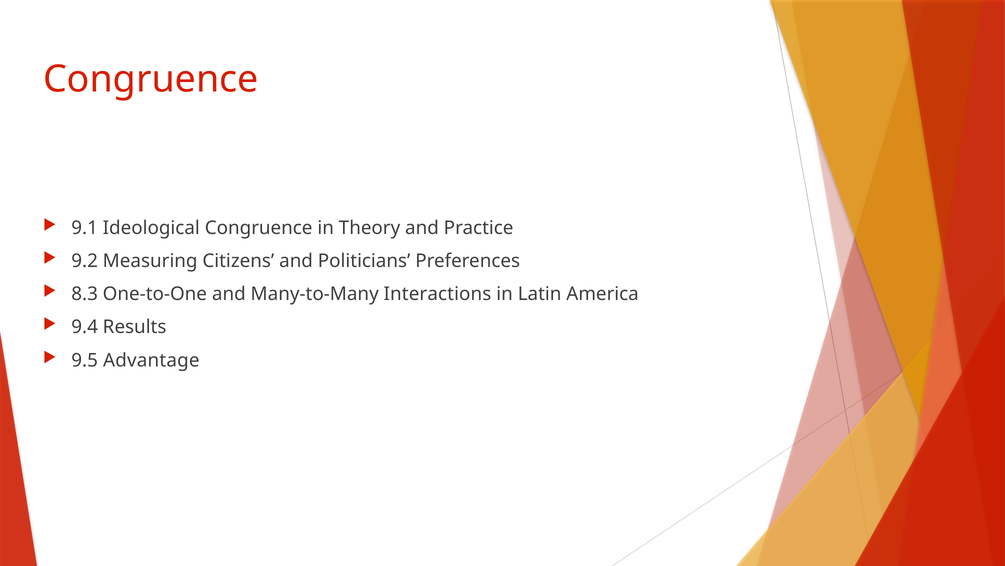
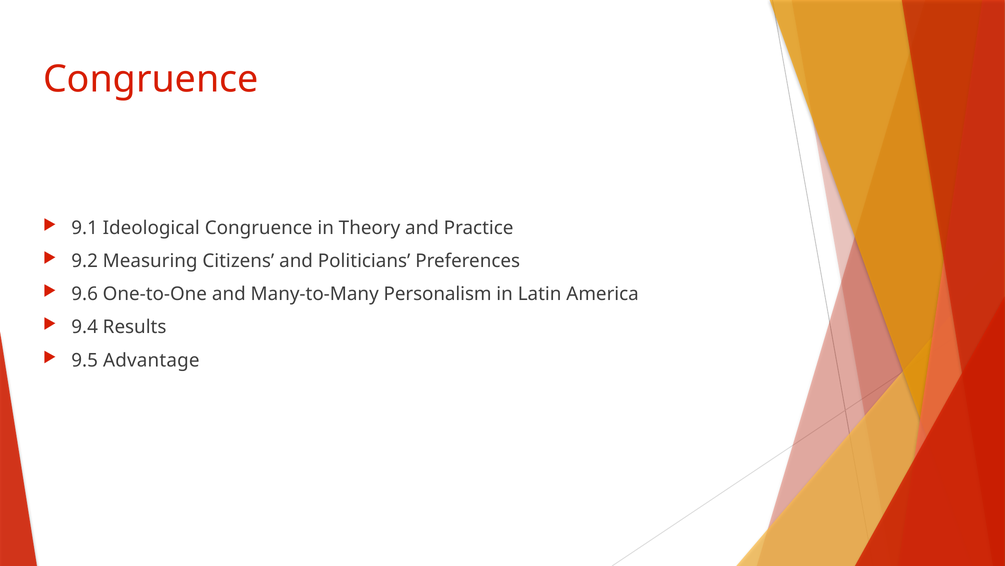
8.3: 8.3 -> 9.6
Interactions: Interactions -> Personalism
